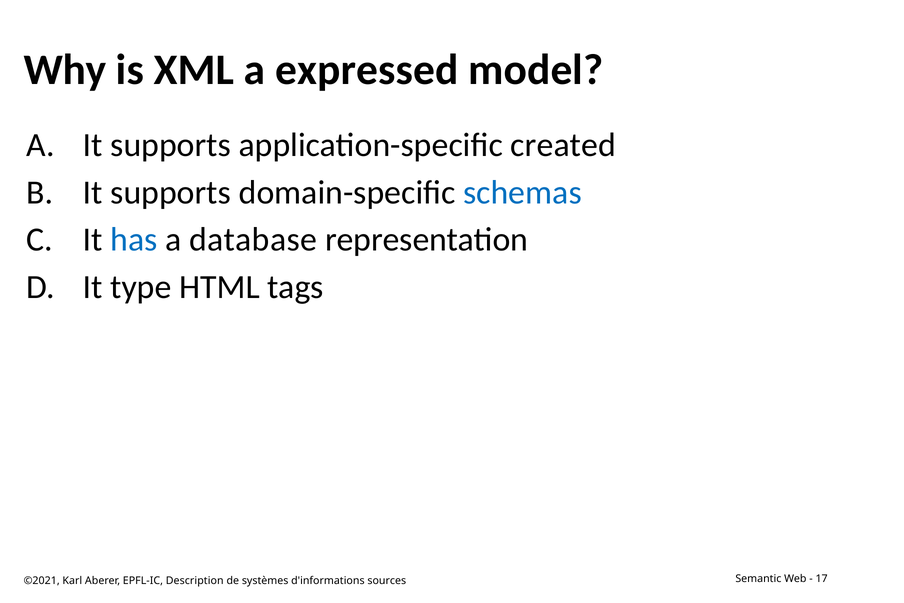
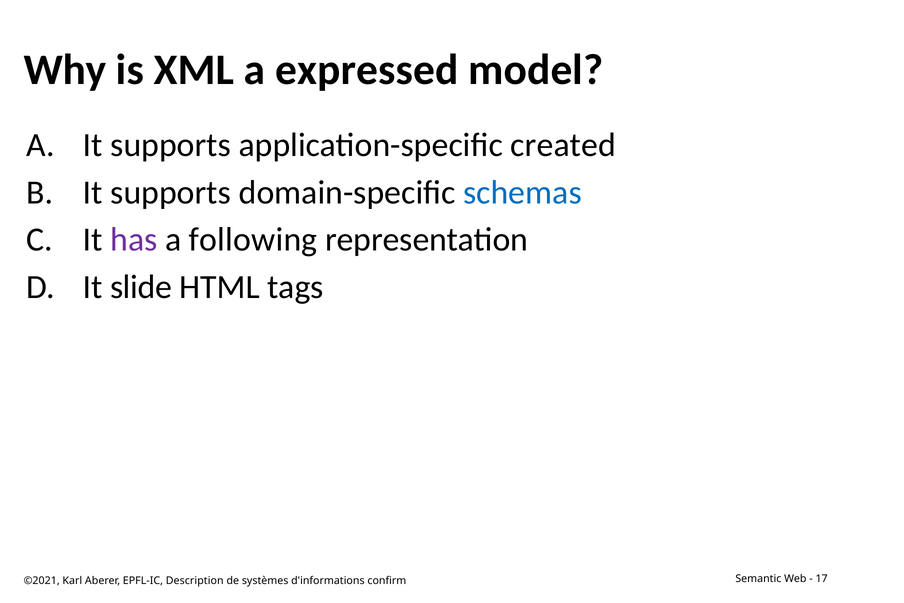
has colour: blue -> purple
database: database -> following
type: type -> slide
sources: sources -> confirm
